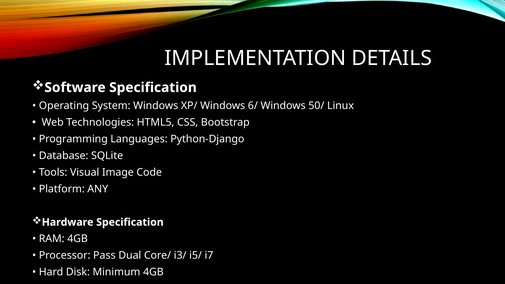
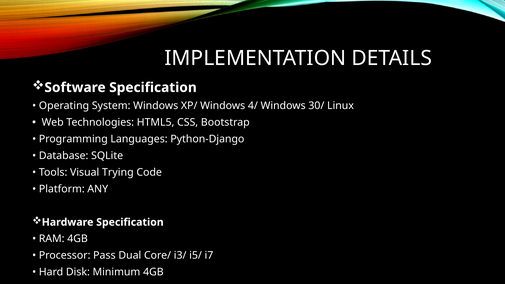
6/: 6/ -> 4/
50/: 50/ -> 30/
Image: Image -> Trying
